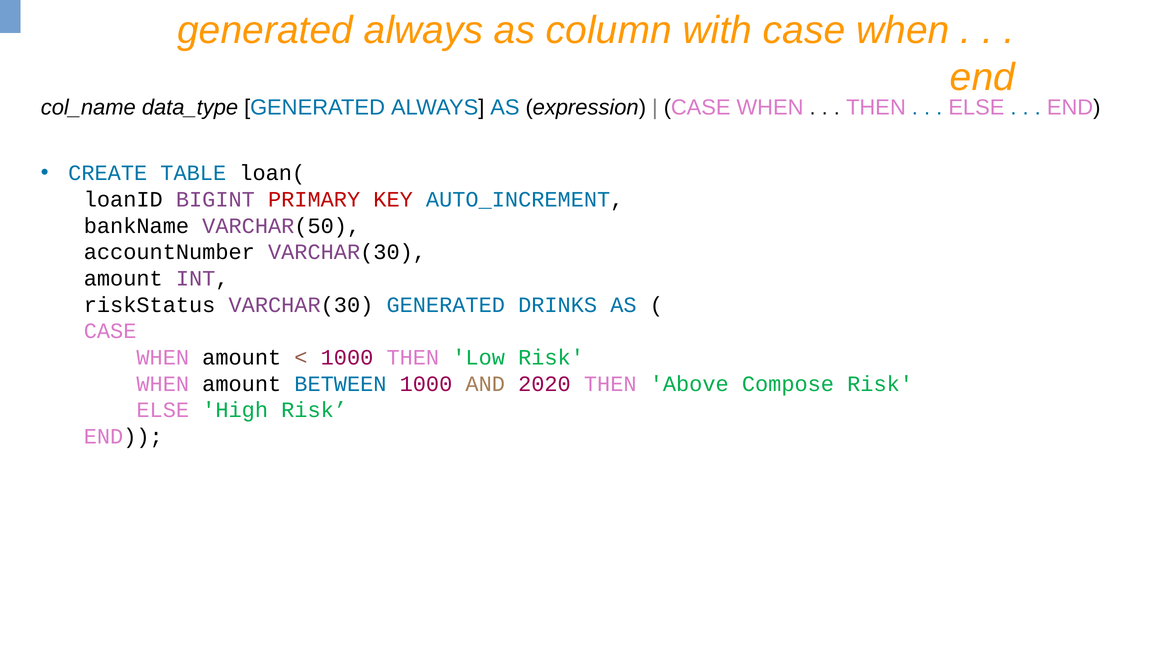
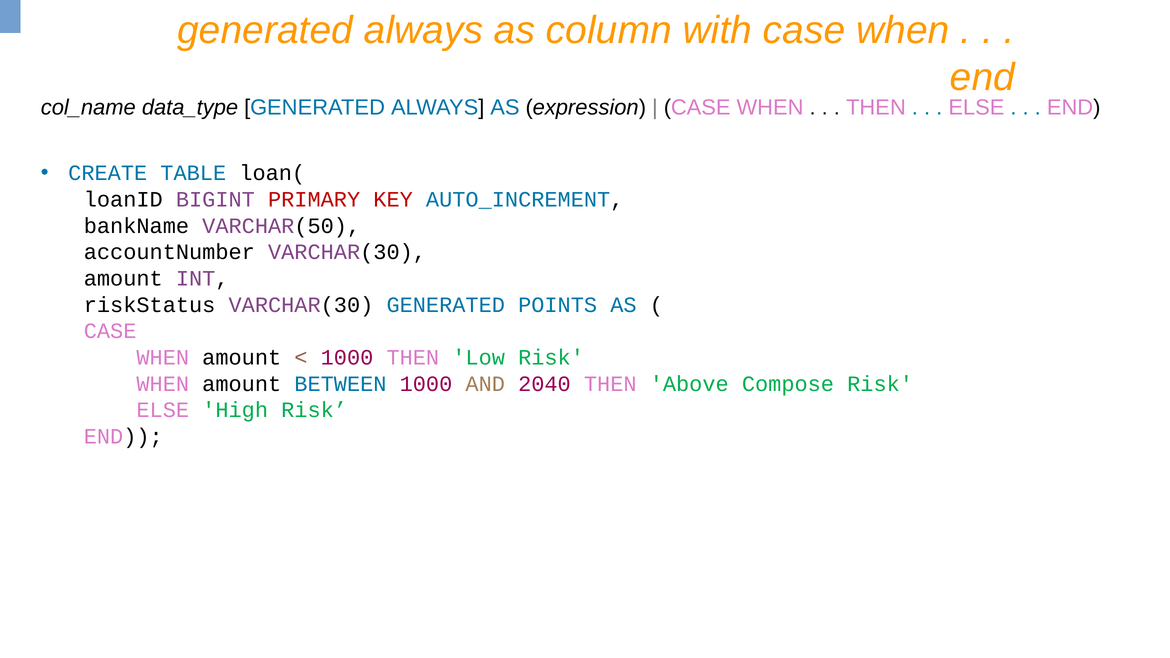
DRINKS: DRINKS -> POINTS
2020: 2020 -> 2040
